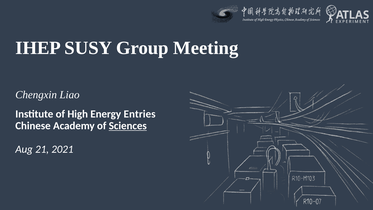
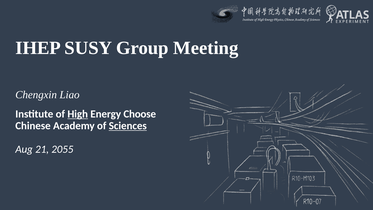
High underline: none -> present
Entries: Entries -> Choose
2021: 2021 -> 2055
